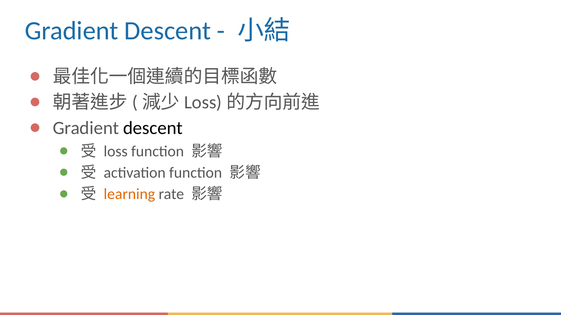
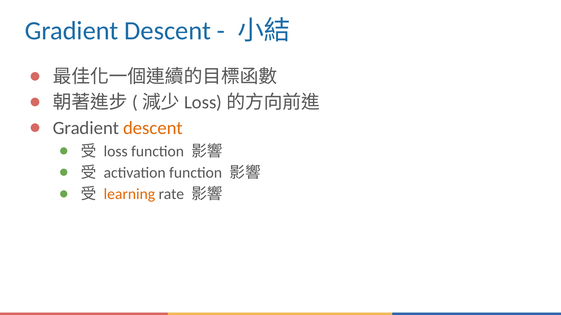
descent at (153, 128) colour: black -> orange
